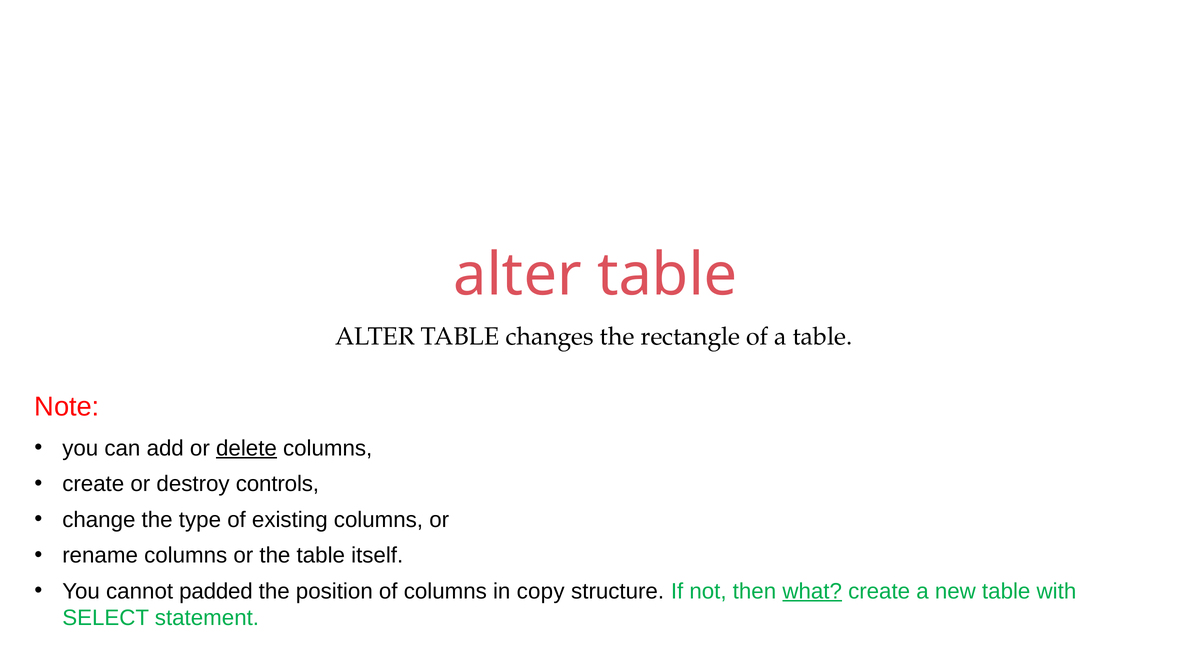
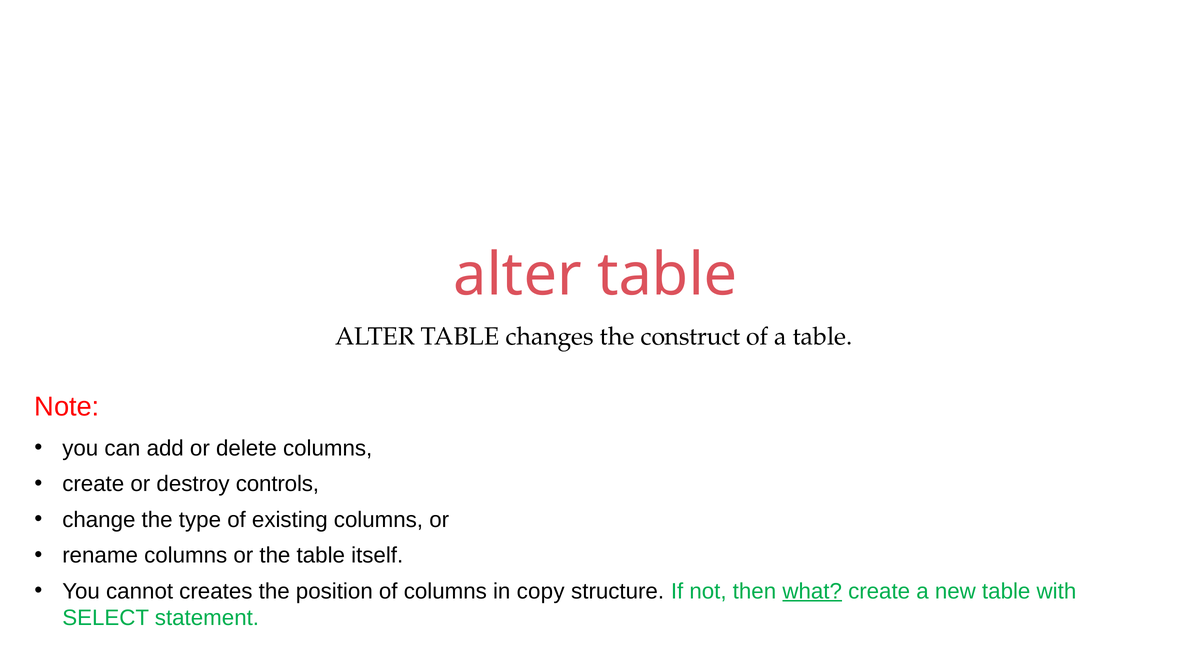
rectangle: rectangle -> construct
delete underline: present -> none
padded: padded -> creates
